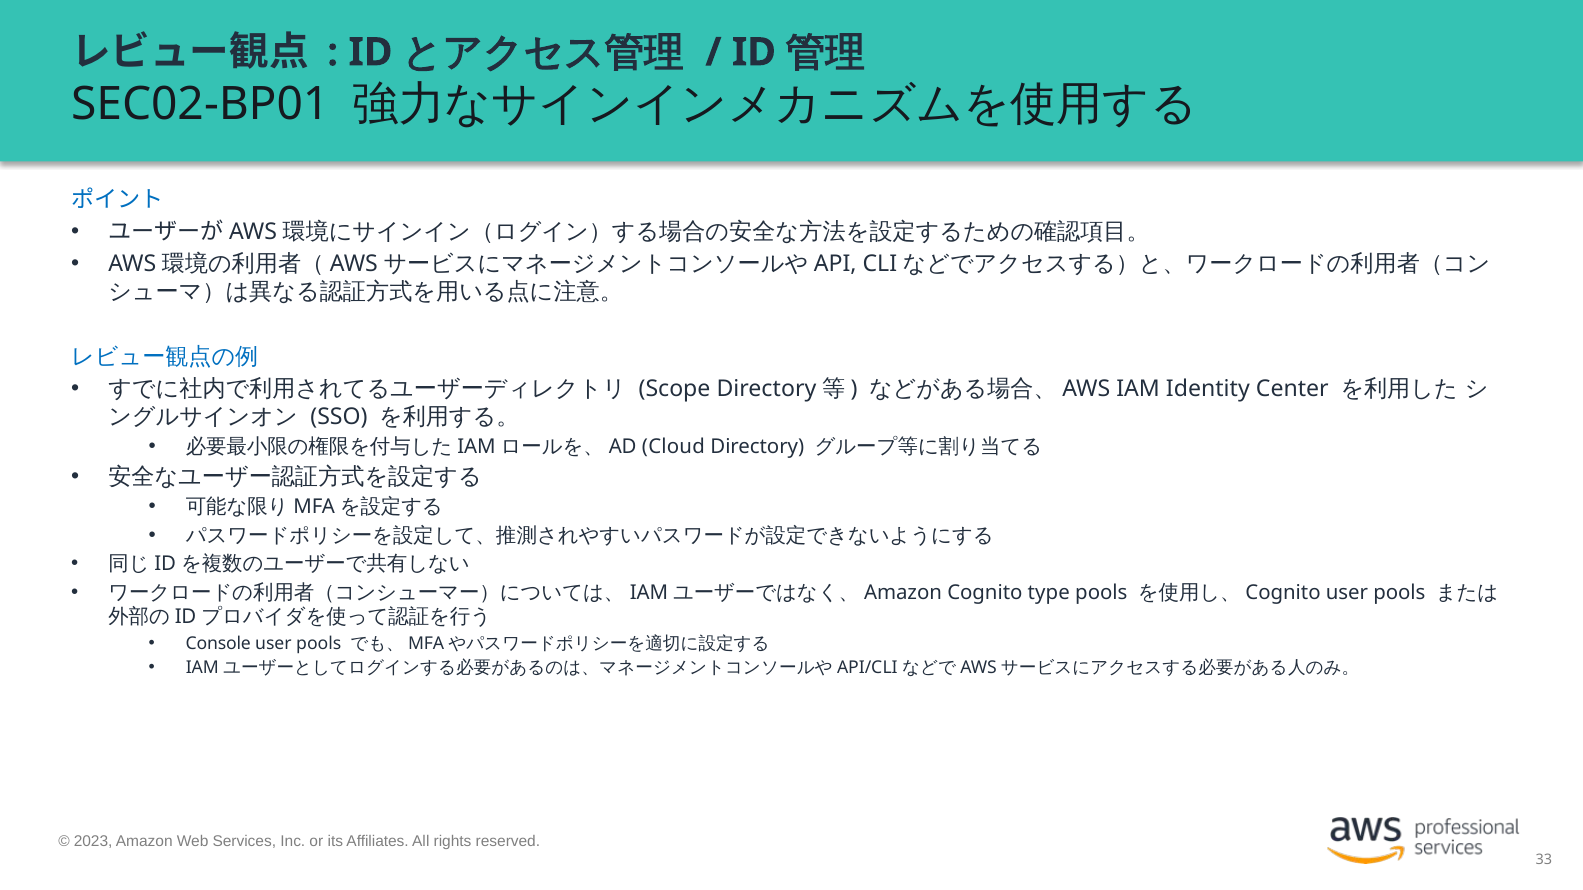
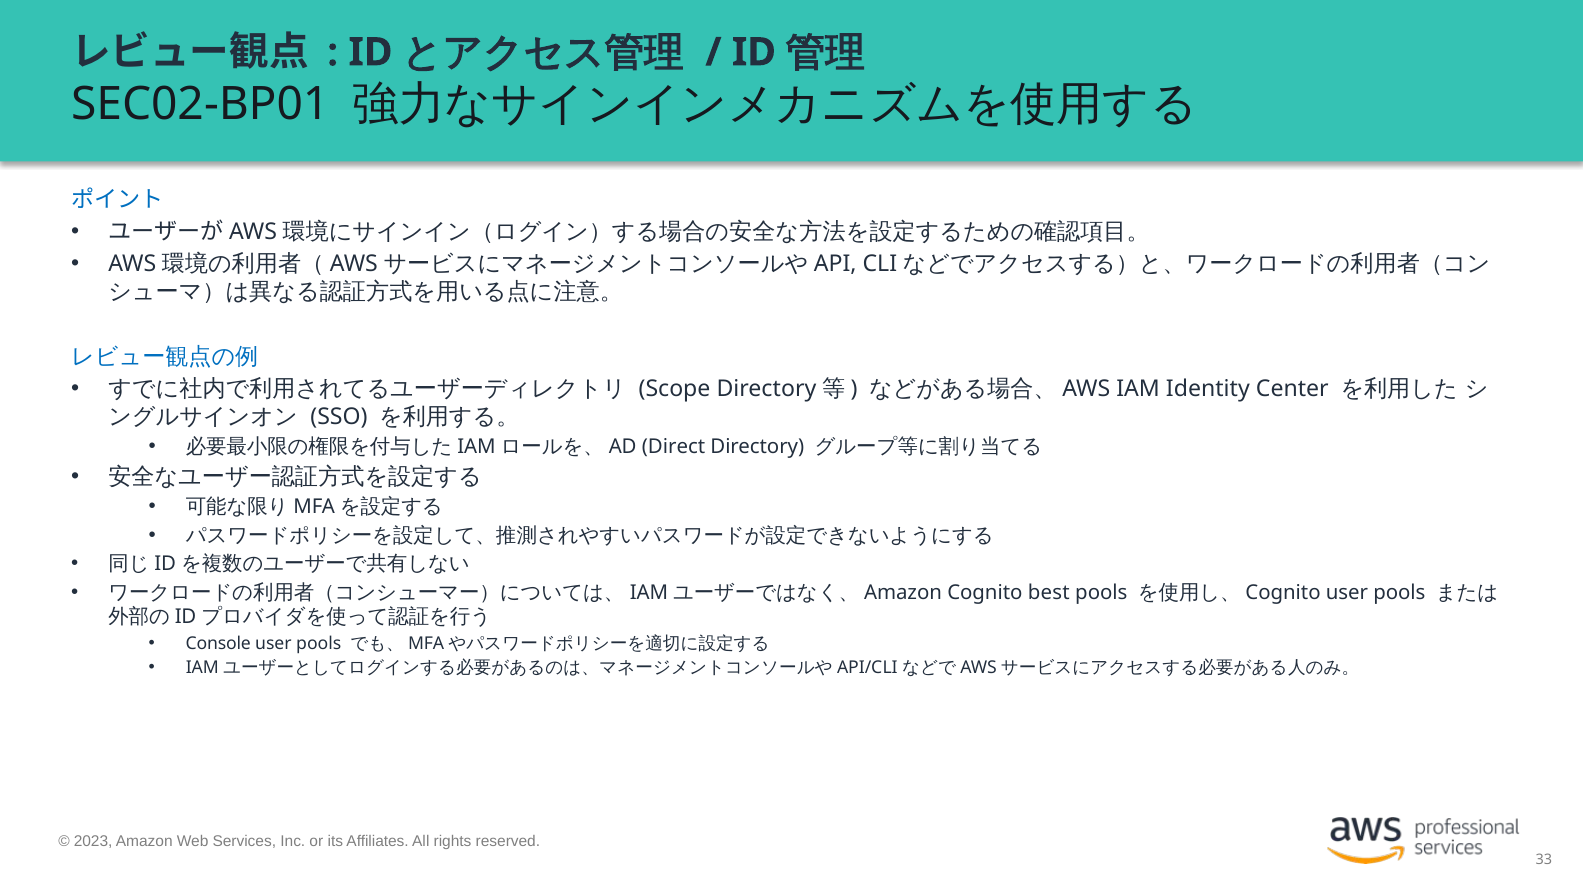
Cloud: Cloud -> Direct
type: type -> best
